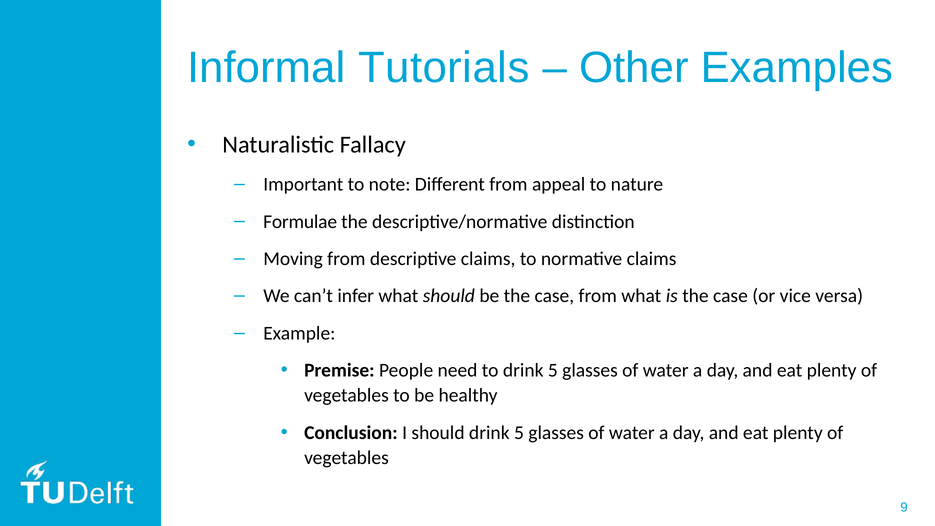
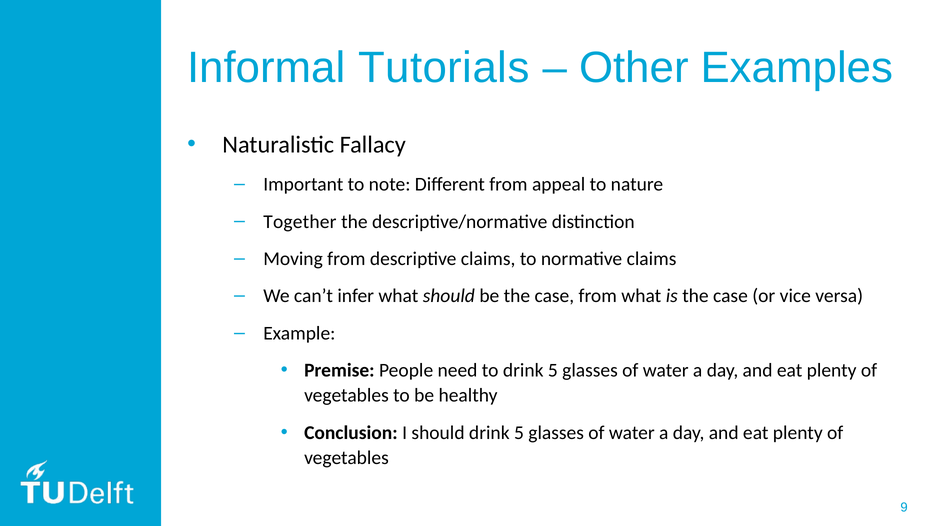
Formulae: Formulae -> Together
